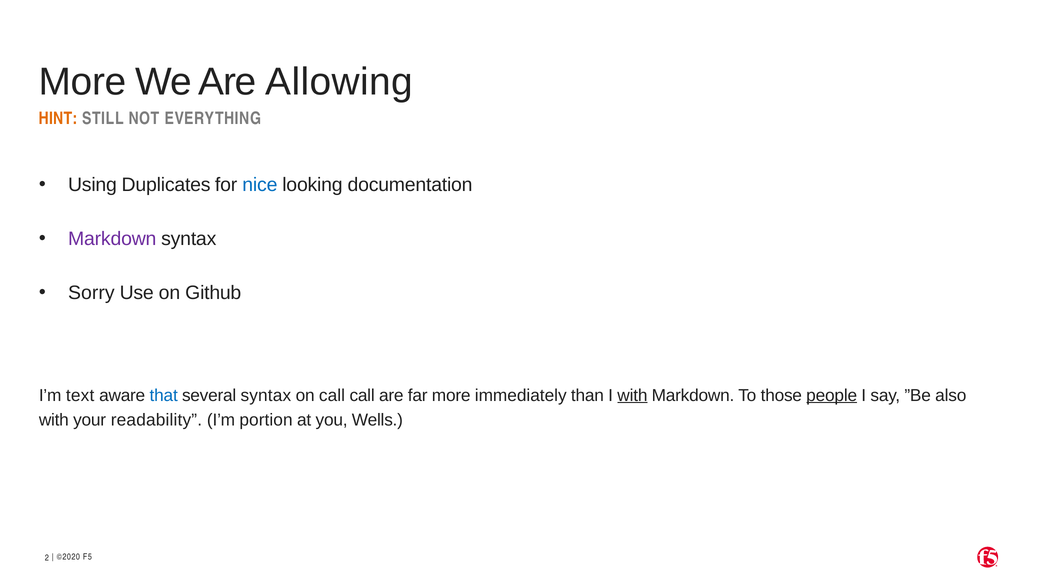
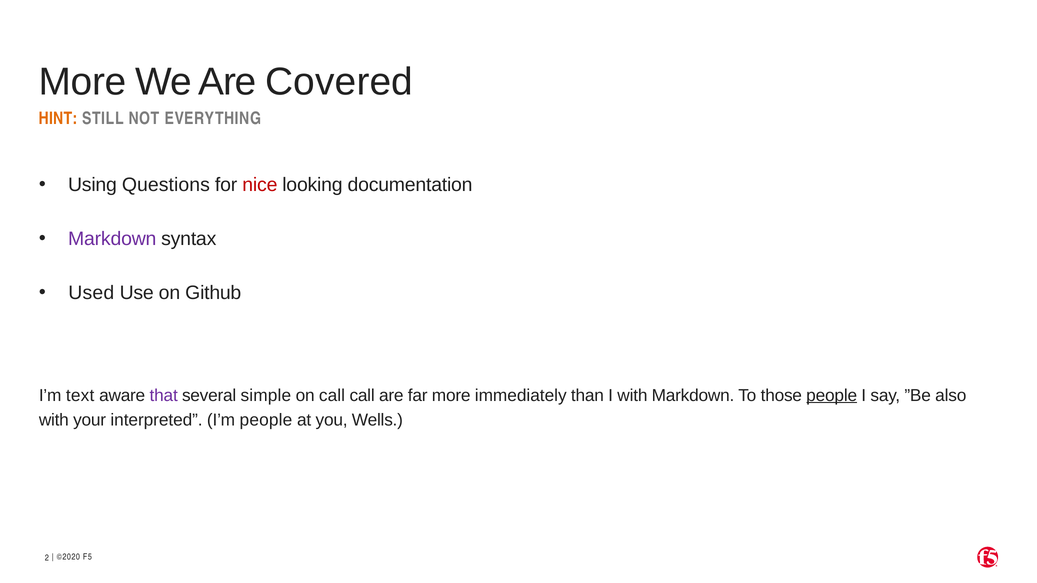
Allowing: Allowing -> Covered
Duplicates: Duplicates -> Questions
nice colour: blue -> red
Sorry: Sorry -> Used
that colour: blue -> purple
several syntax: syntax -> simple
with at (632, 396) underline: present -> none
readability: readability -> interpreted
I’m portion: portion -> people
